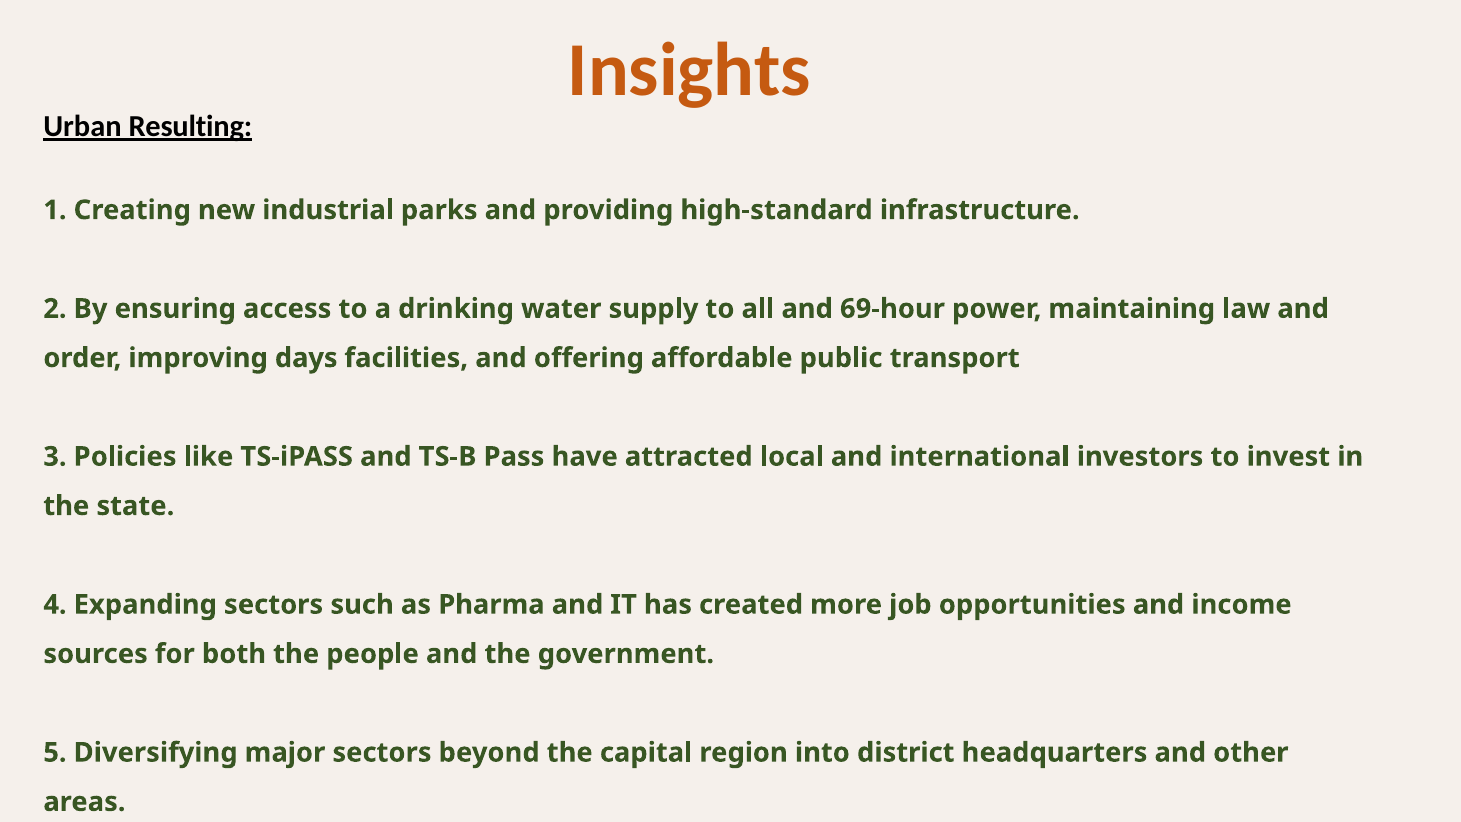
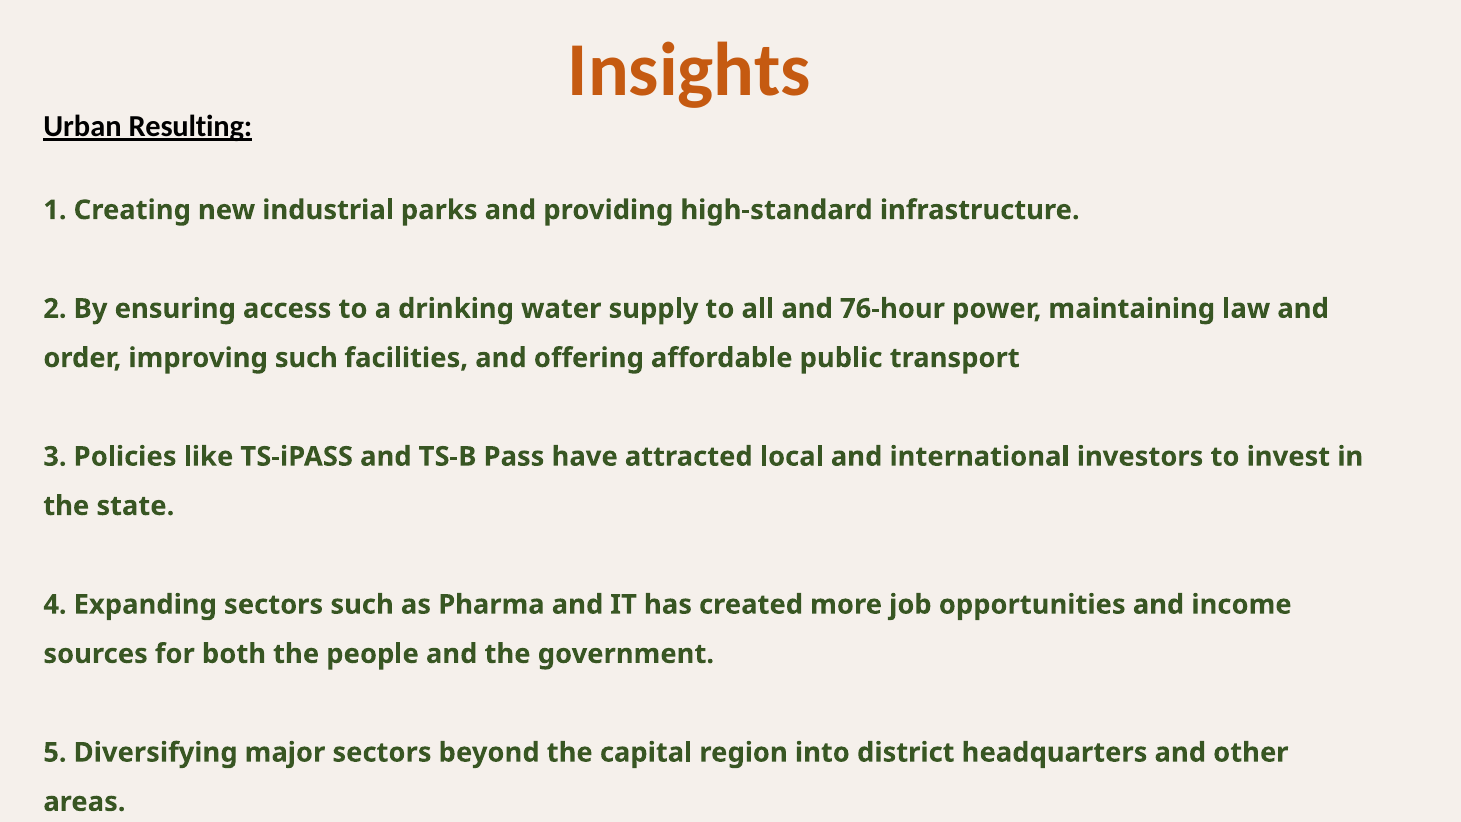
69-hour: 69-hour -> 76-hour
improving days: days -> such
